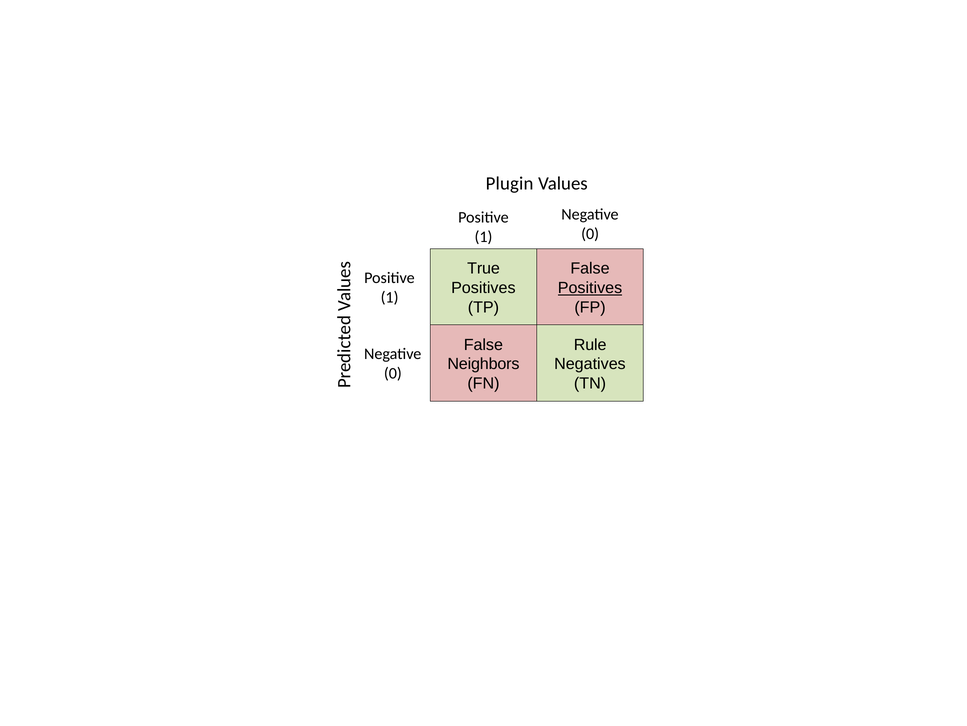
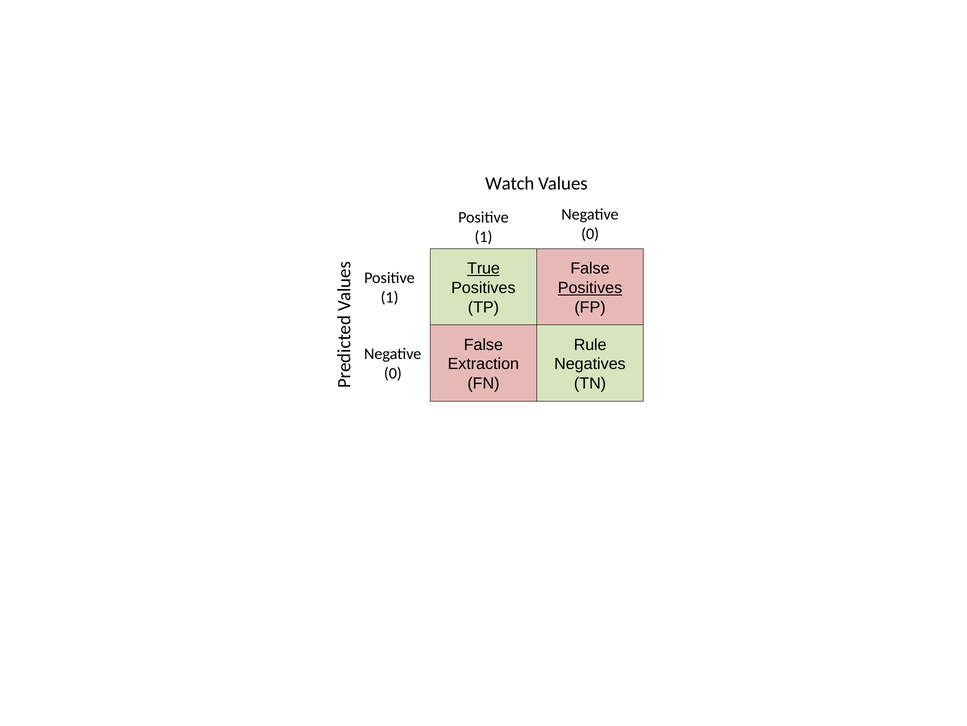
Plugin: Plugin -> Watch
True underline: none -> present
Neighbors: Neighbors -> Extraction
